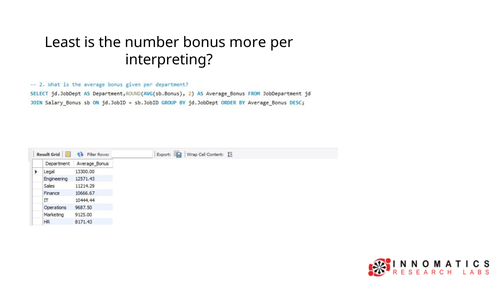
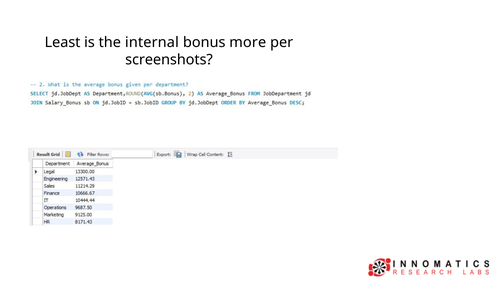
number: number -> internal
interpreting: interpreting -> screenshots
